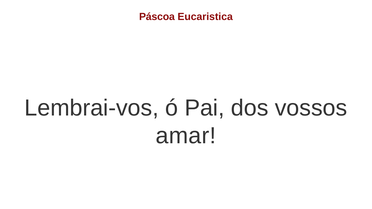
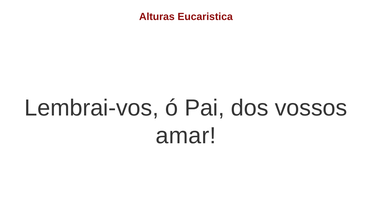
Páscoa: Páscoa -> Alturas
